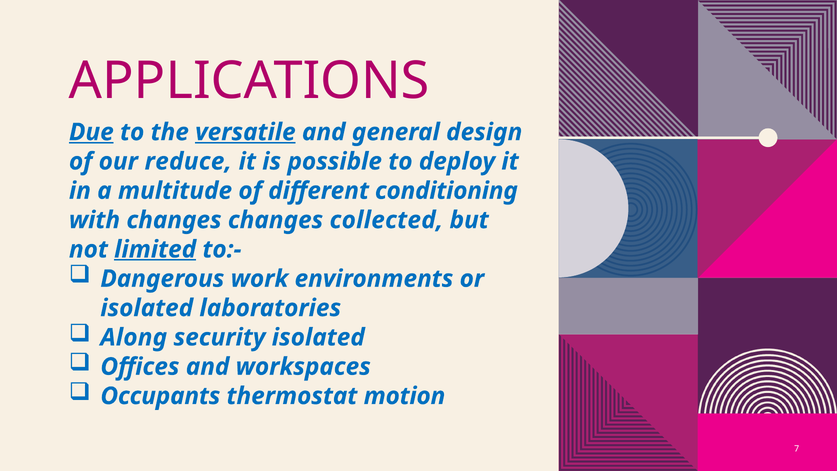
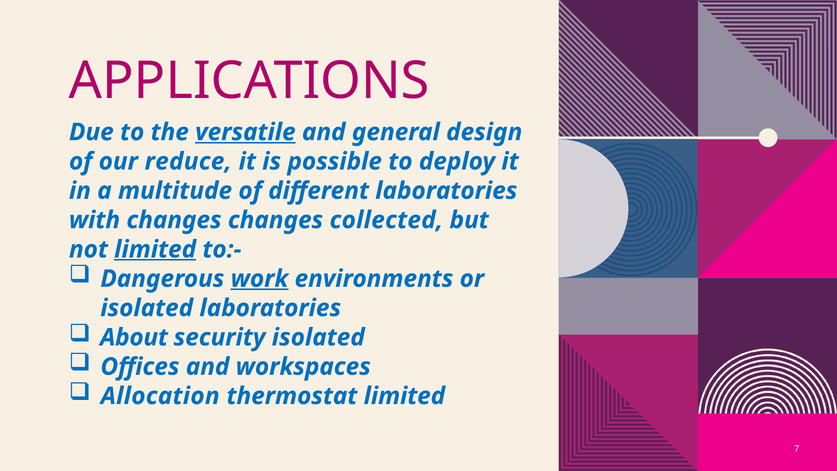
Due underline: present -> none
different conditioning: conditioning -> laboratories
work underline: none -> present
Along: Along -> About
Occupants: Occupants -> Allocation
thermostat motion: motion -> limited
